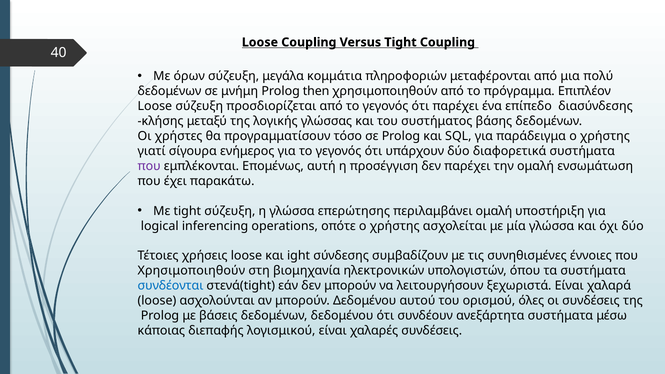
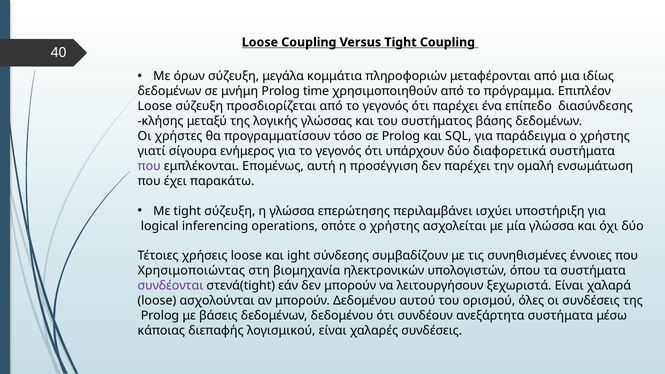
πολύ: πολύ -> ιδίως
then: then -> time
περιλαμβάνει ομαλή: ομαλή -> ισχύει
Χρησιμοποιηθούν at (191, 271): Χρησιμοποιηθούν -> Χρησιμοποιώντας
συνδέονται colour: blue -> purple
